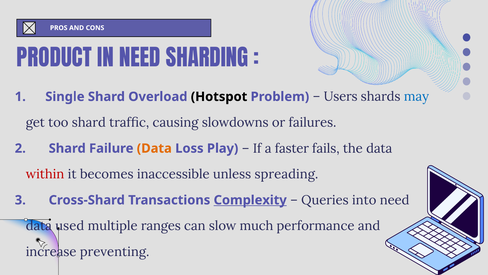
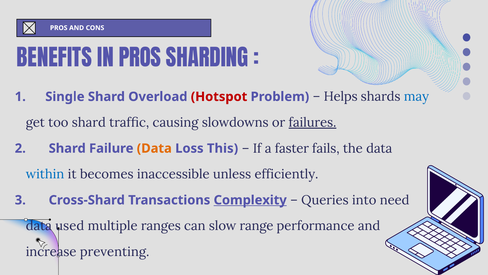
PRODUCT: PRODUCT -> BENEFITS
IN NEED: NEED -> PROS
Hotspot colour: black -> red
Users: Users -> Helps
failures underline: none -> present
Play: Play -> This
within colour: red -> blue
spreading: spreading -> efficiently
much: much -> range
